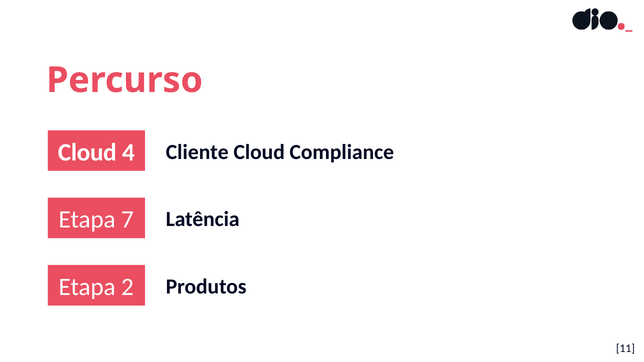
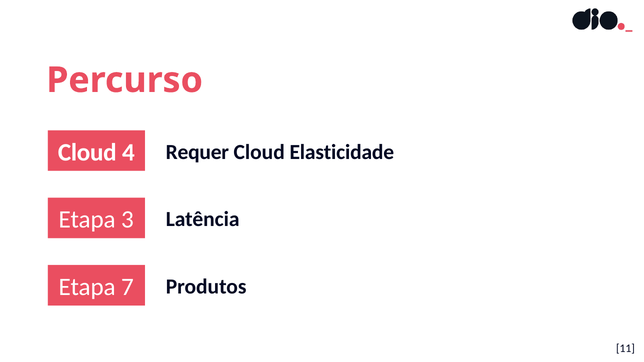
Cliente: Cliente -> Requer
Compliance: Compliance -> Elasticidade
7: 7 -> 3
2: 2 -> 7
